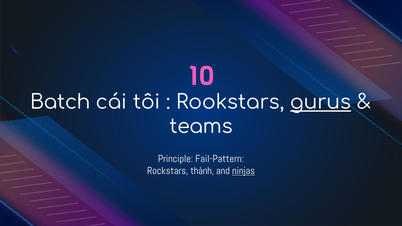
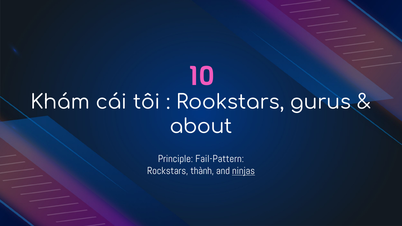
Batch: Batch -> Khám
gurus underline: present -> none
teams: teams -> about
